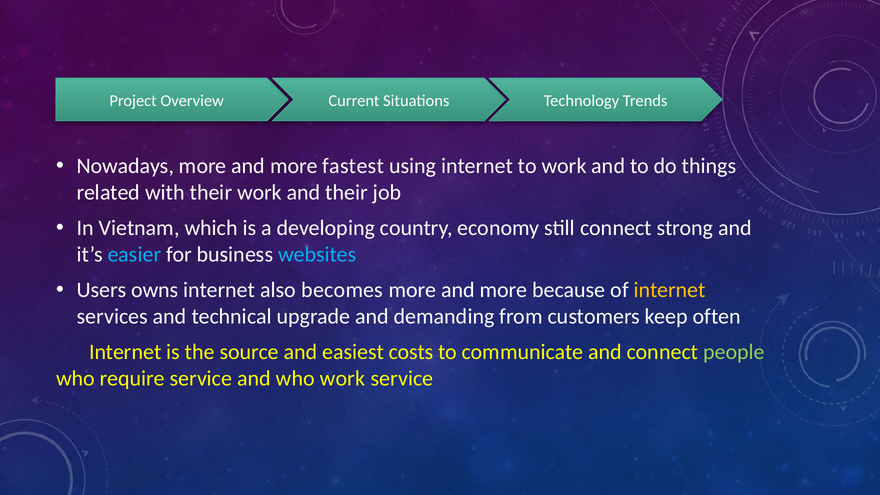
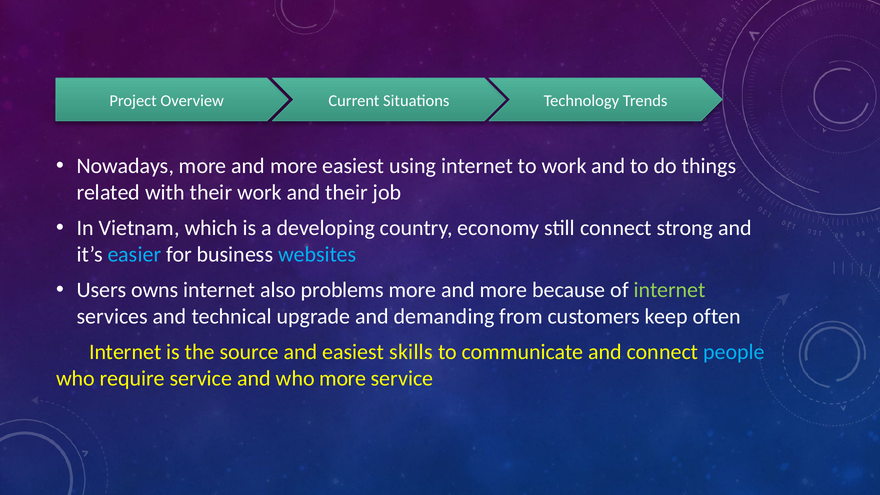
more fastest: fastest -> easiest
becomes: becomes -> problems
internet at (670, 290) colour: yellow -> light green
costs: costs -> skills
people colour: light green -> light blue
who work: work -> more
